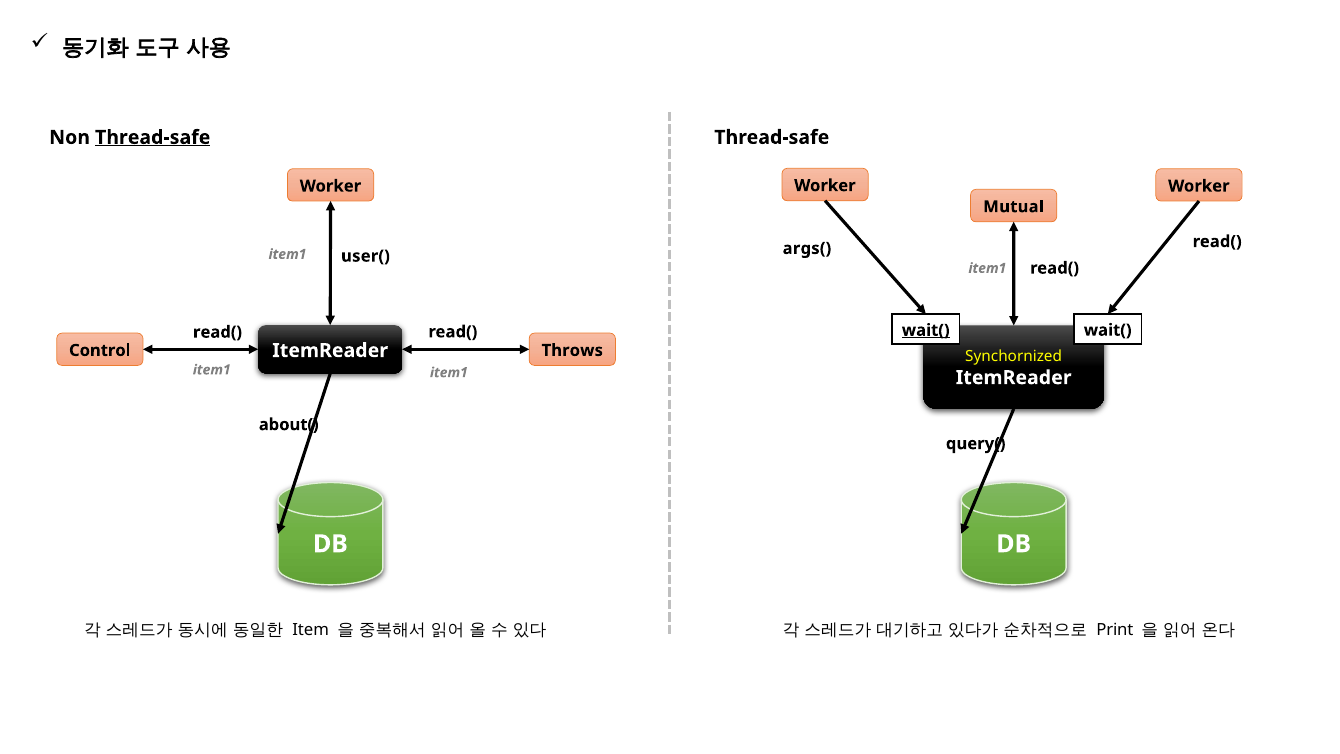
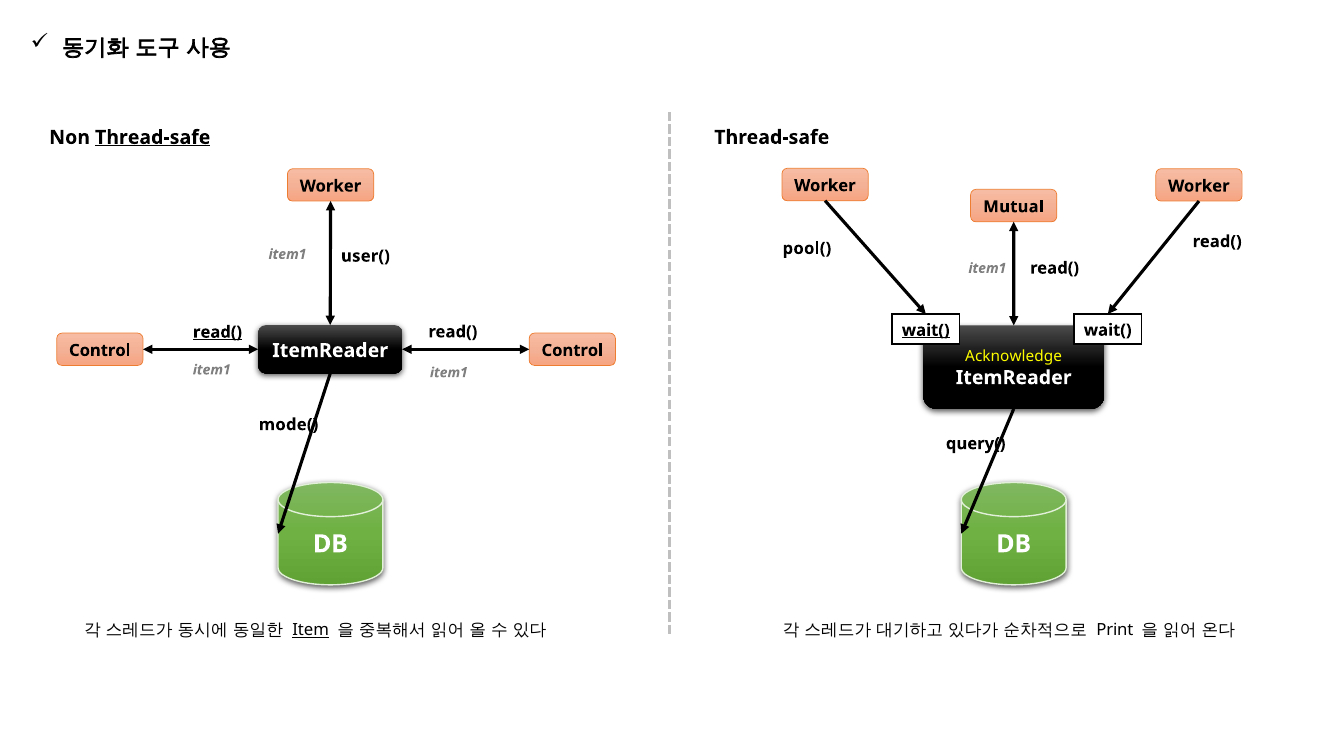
args(: args( -> pool(
read( at (218, 332) underline: none -> present
Throws at (572, 350): Throws -> Control
Synchornized: Synchornized -> Acknowledge
about(: about( -> mode(
Item underline: none -> present
